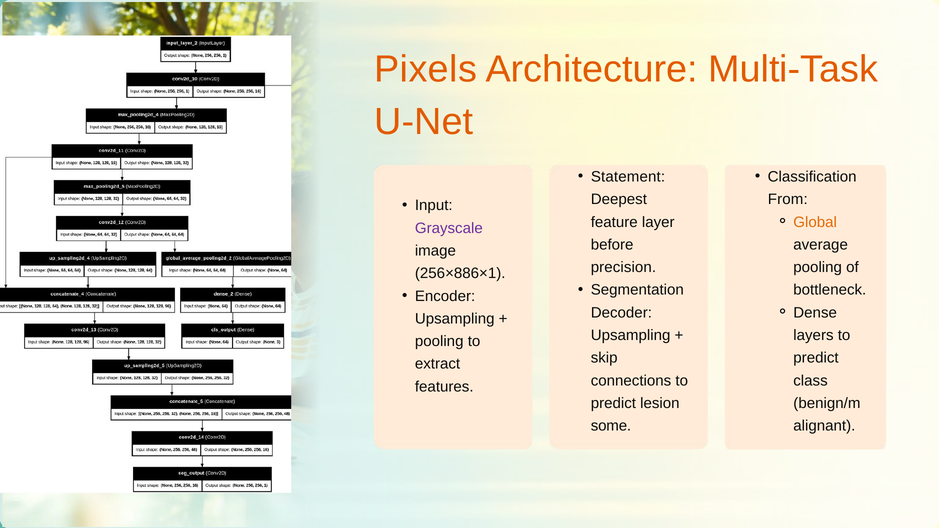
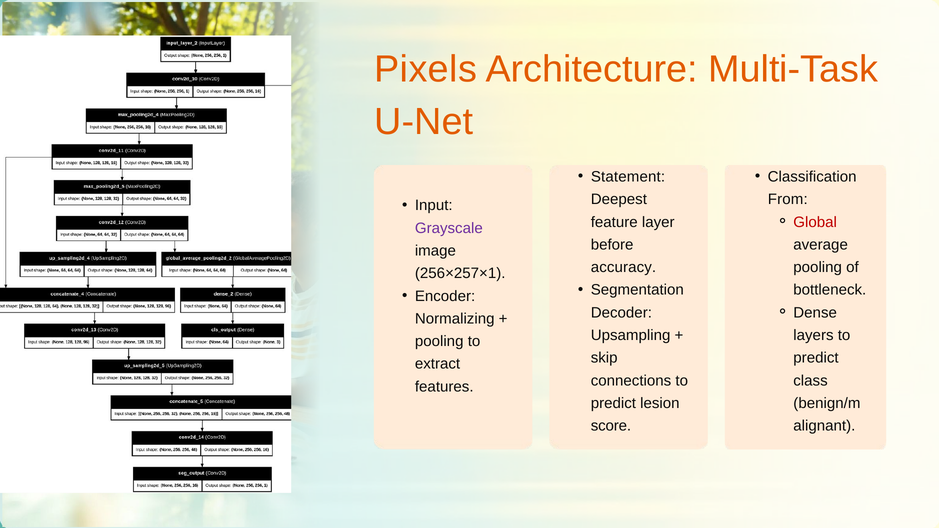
Global colour: orange -> red
precision: precision -> accuracy
256×886×1: 256×886×1 -> 256×257×1
Upsampling at (455, 319): Upsampling -> Normalizing
some: some -> score
